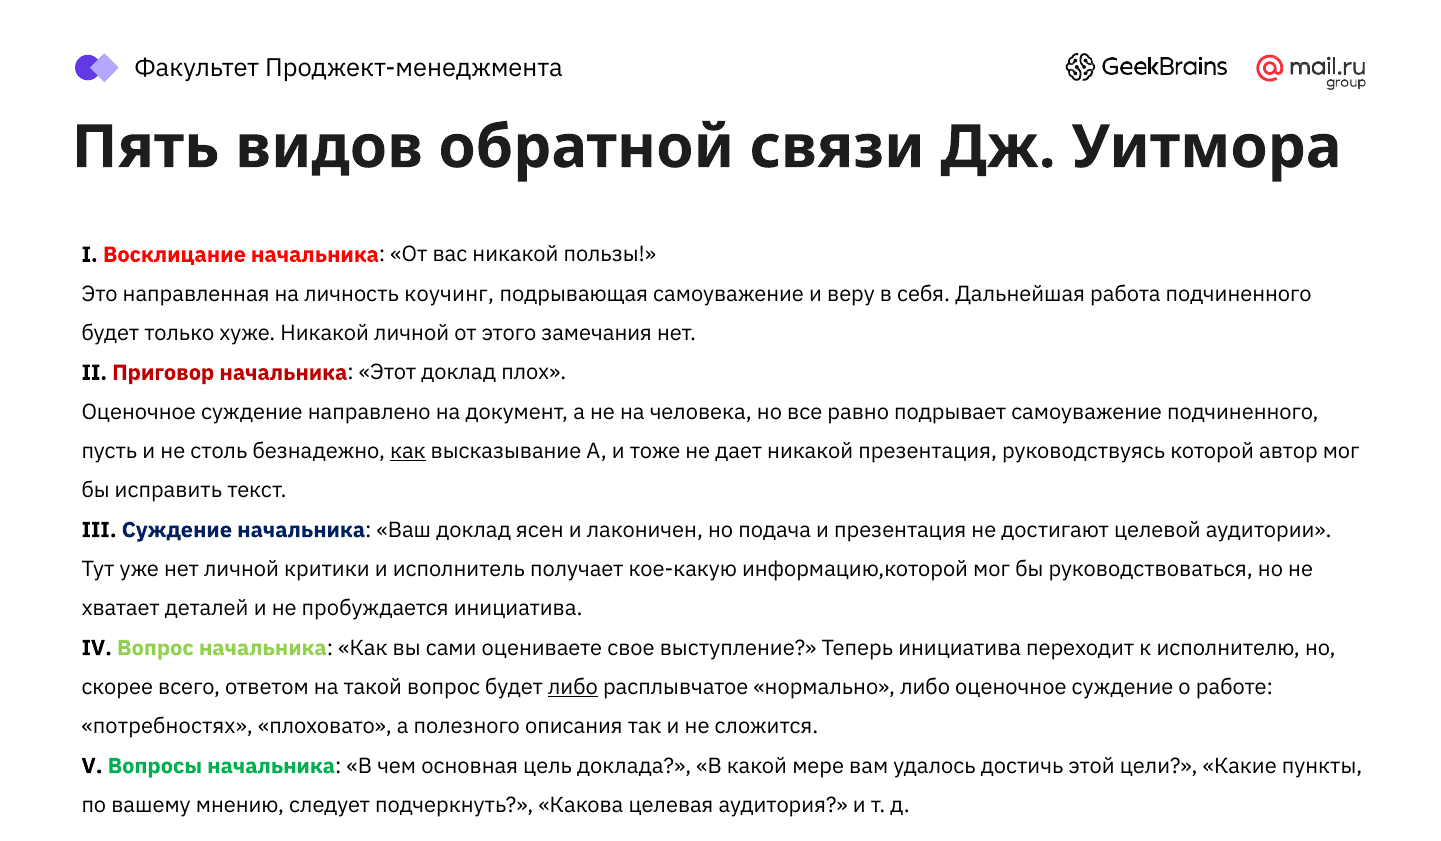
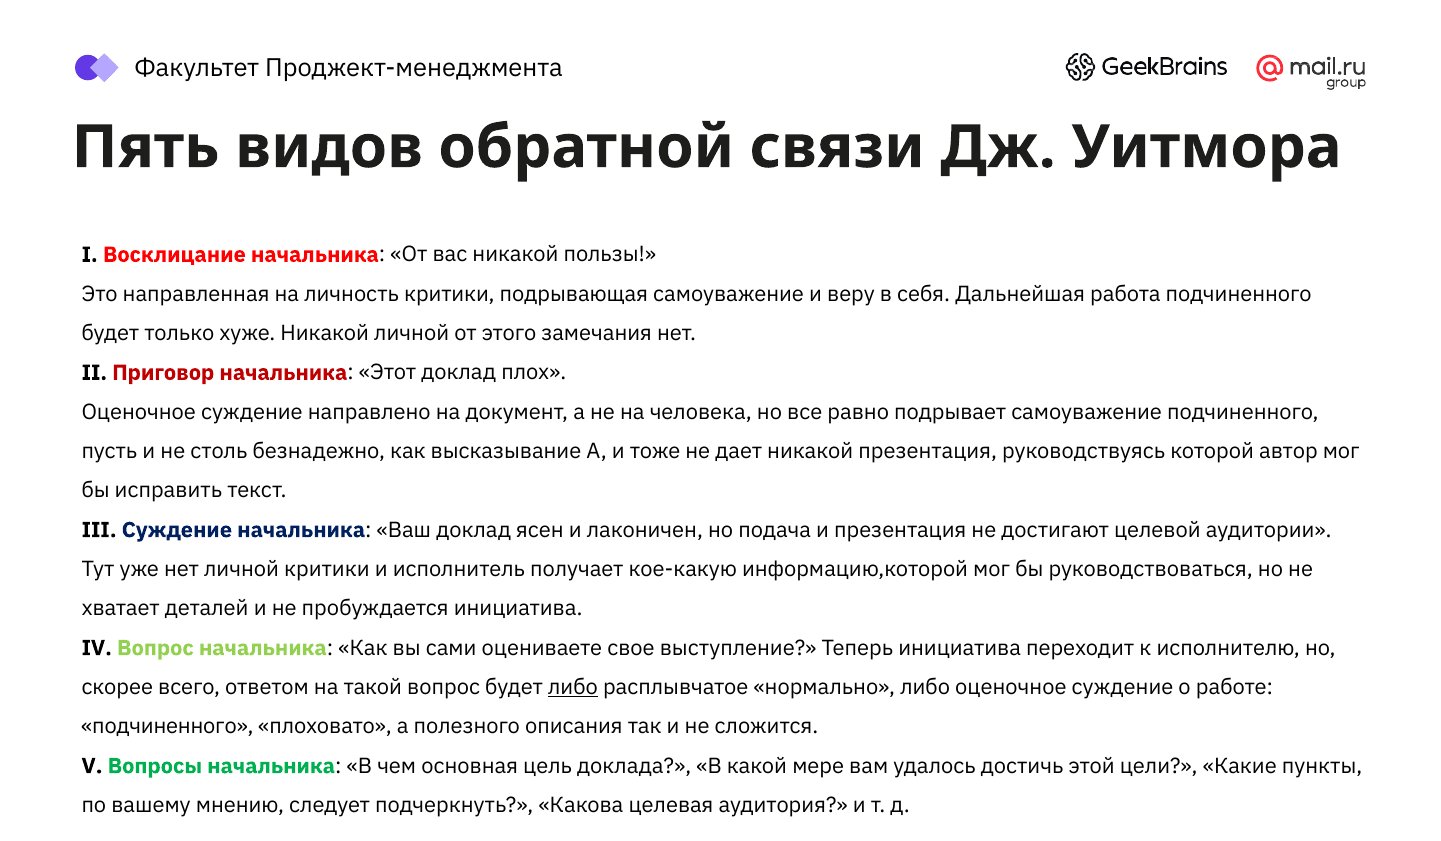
личность коучинг: коучинг -> критики
как at (408, 451) underline: present -> none
потребностях at (167, 726): потребностях -> подчиненного
